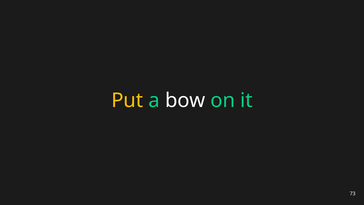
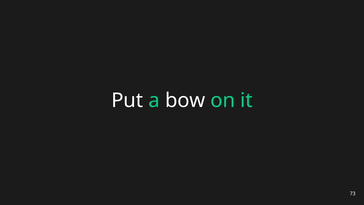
Put colour: yellow -> white
